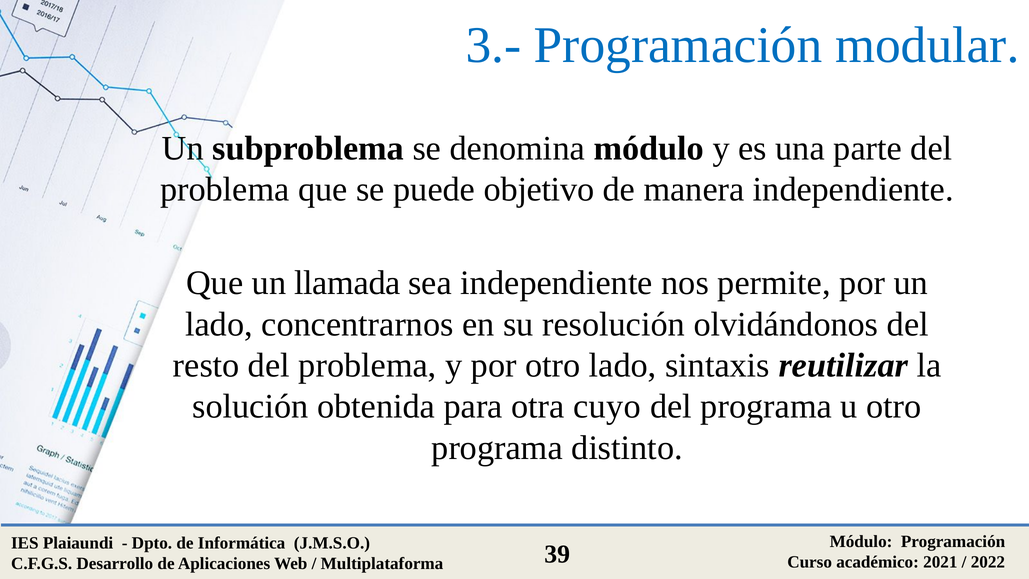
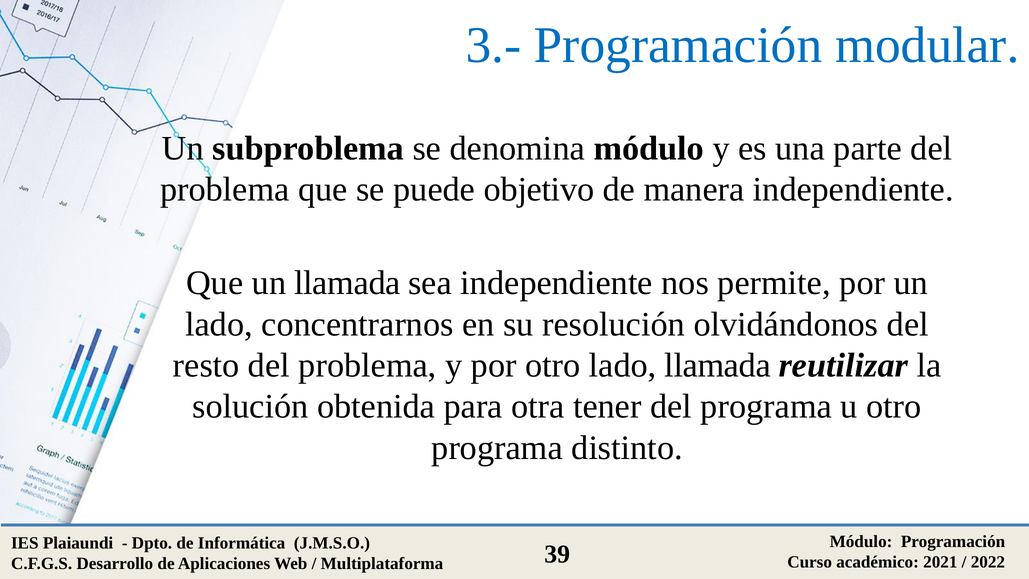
lado sintaxis: sintaxis -> llamada
cuyo: cuyo -> tener
